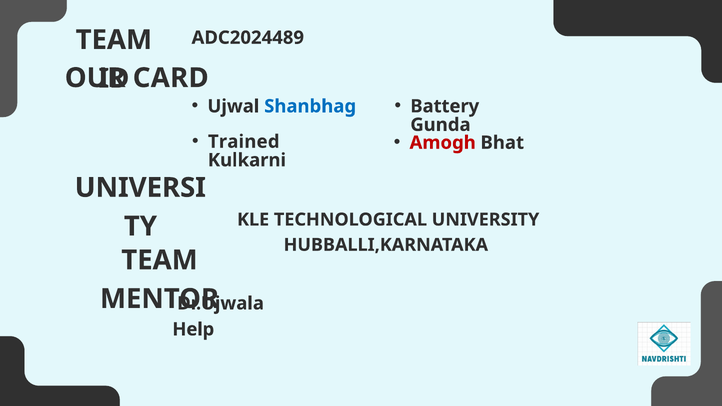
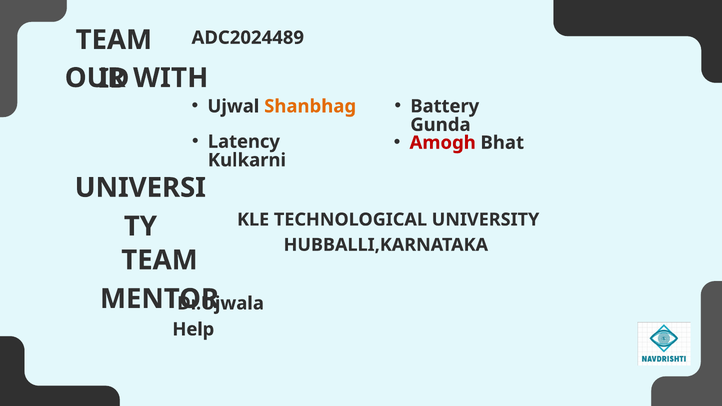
CARD: CARD -> WITH
Shanbhag colour: blue -> orange
Trained: Trained -> Latency
